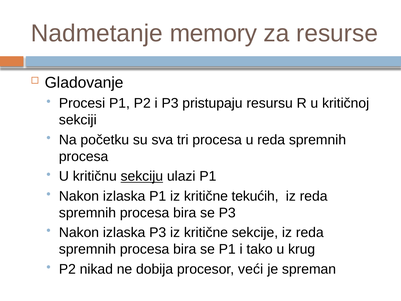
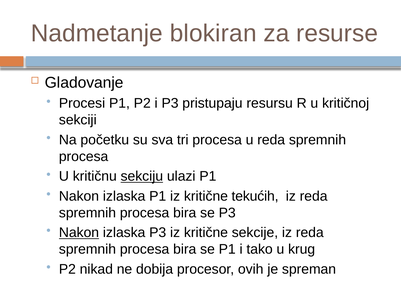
memory: memory -> blokiran
Nakon at (79, 232) underline: none -> present
veći: veći -> ovih
